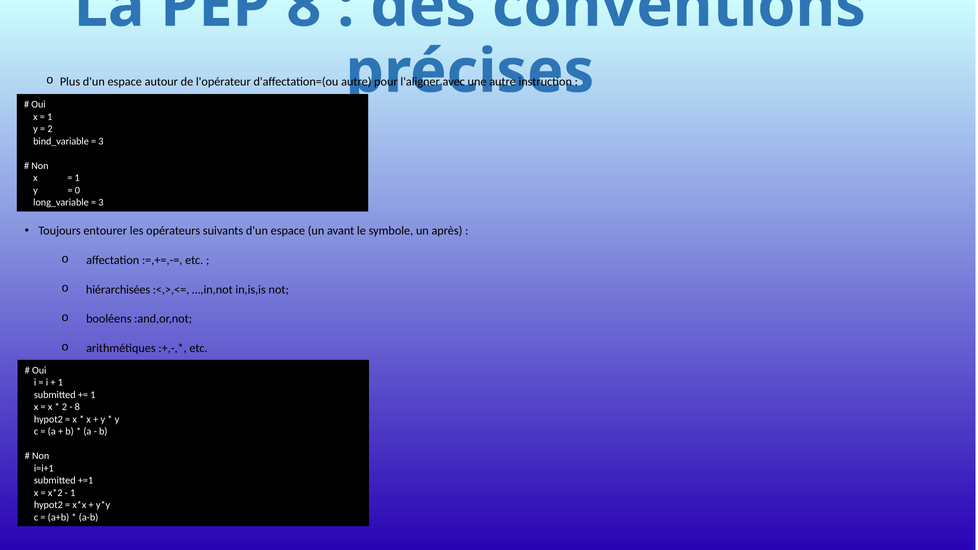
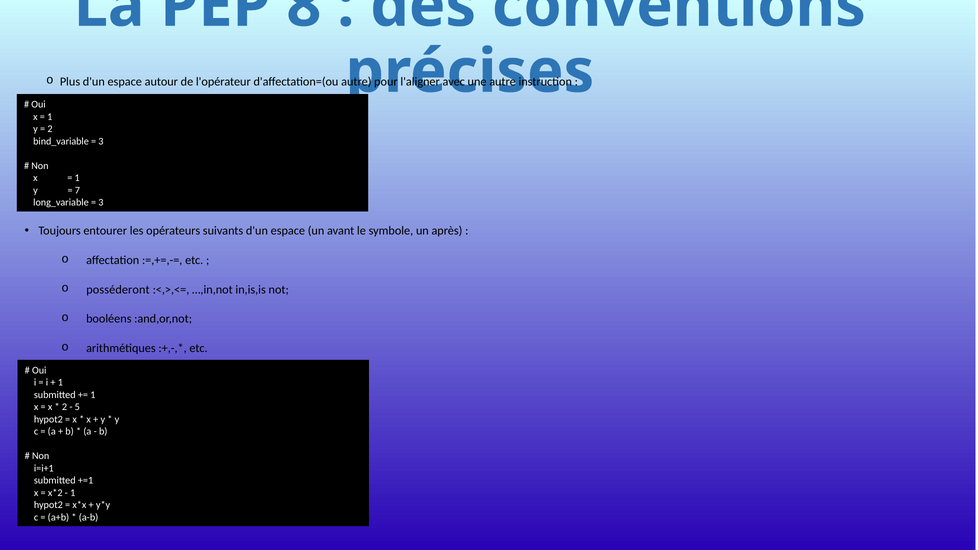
0: 0 -> 7
hiérarchisées: hiérarchisées -> posséderont
8 at (77, 407): 8 -> 5
